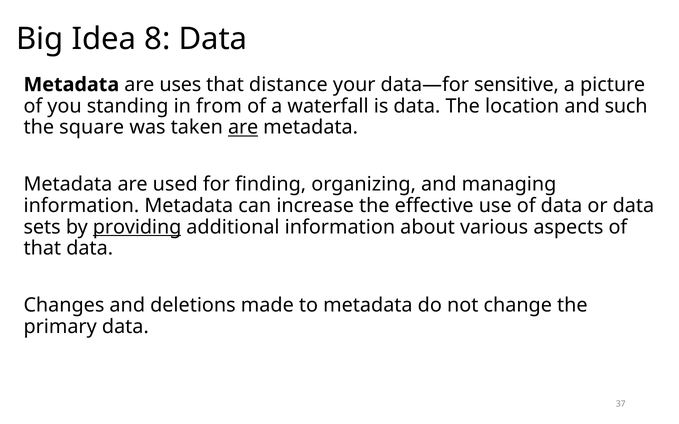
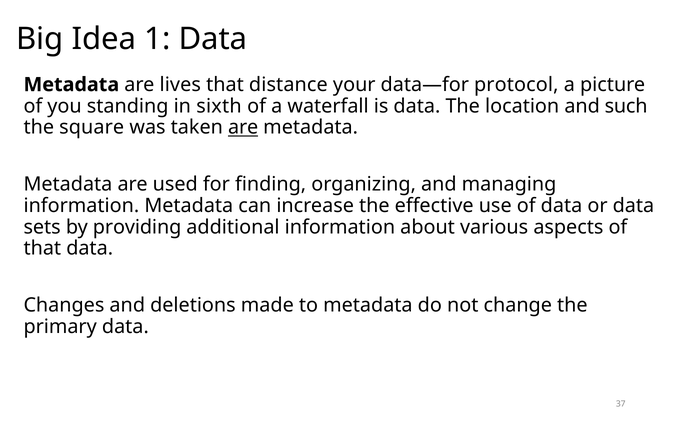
8: 8 -> 1
uses: uses -> lives
sensitive: sensitive -> protocol
from: from -> sixth
providing underline: present -> none
